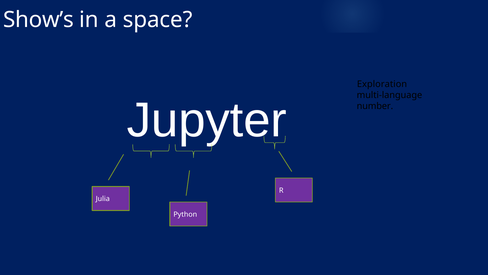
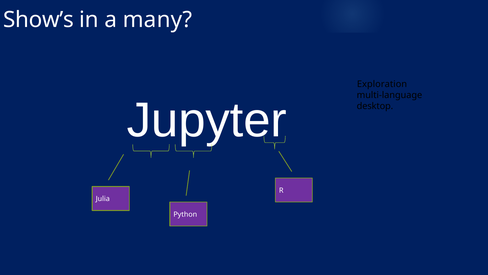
space: space -> many
number: number -> desktop
